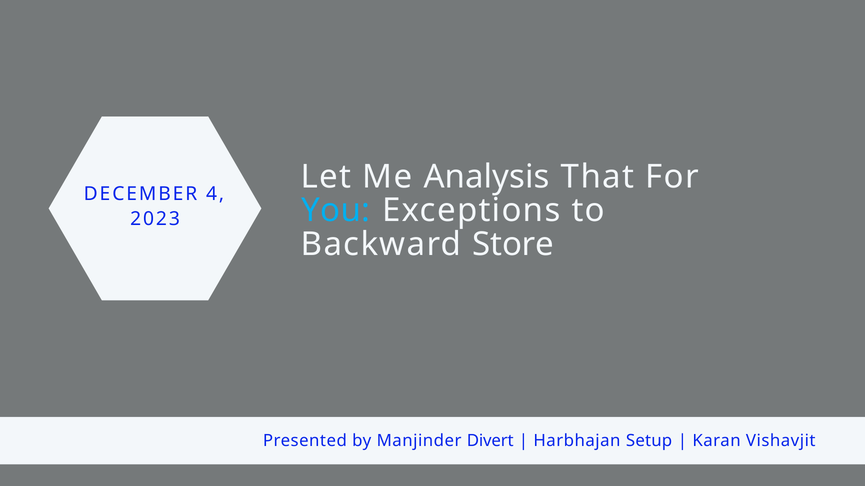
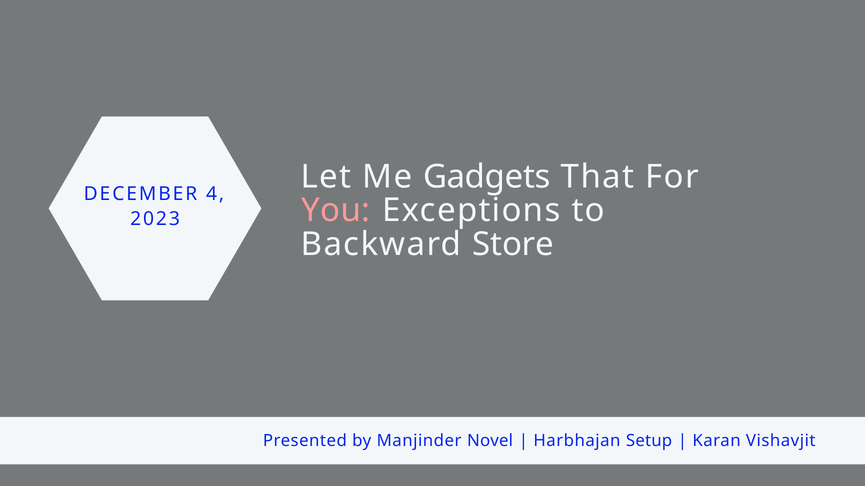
Analysis: Analysis -> Gadgets
You colour: light blue -> pink
Divert: Divert -> Novel
